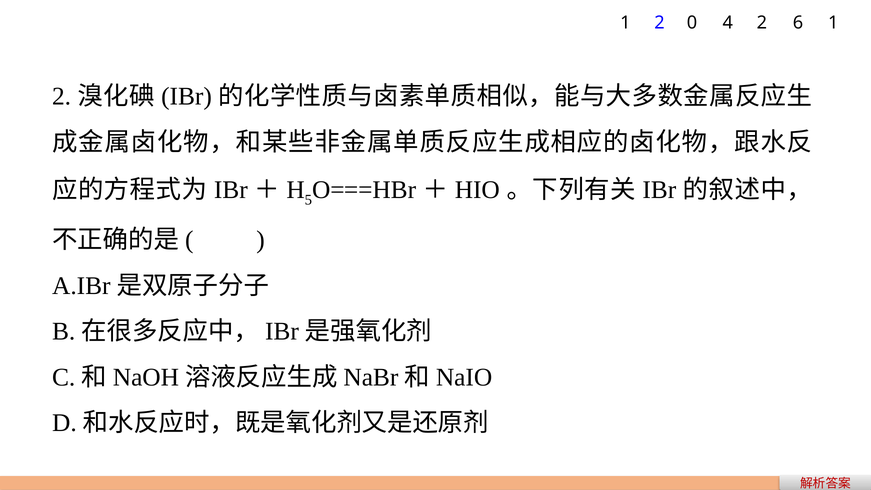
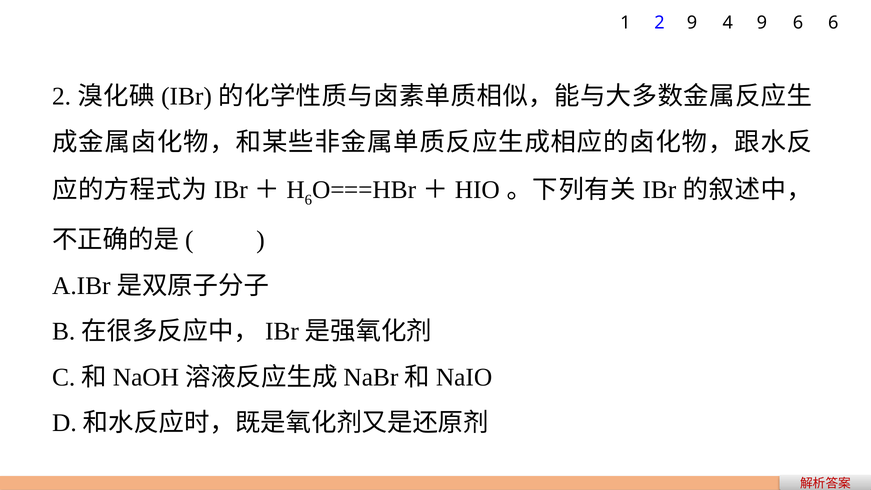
2 0: 0 -> 9
4 2: 2 -> 9
6 1: 1 -> 6
5 at (308, 200): 5 -> 6
